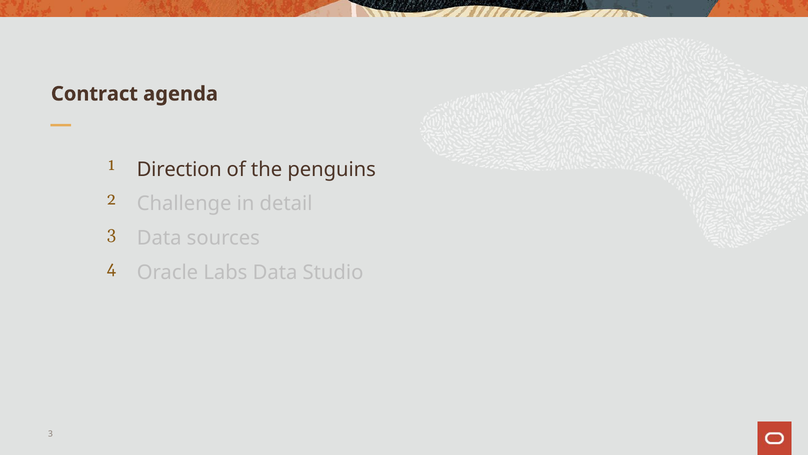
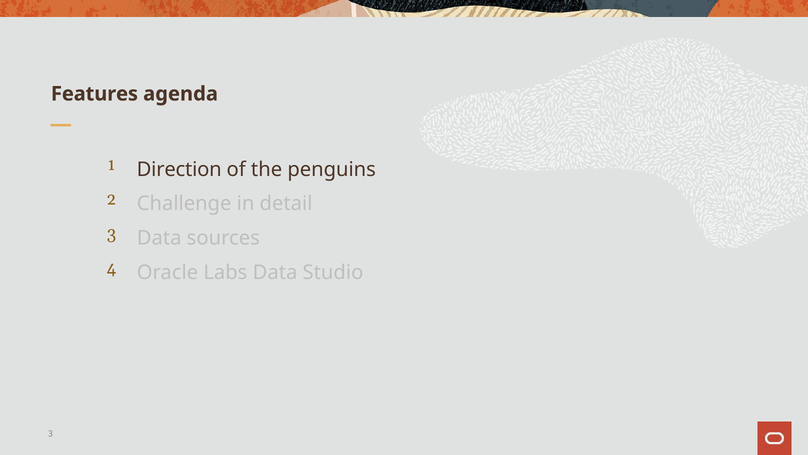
Contract: Contract -> Features
